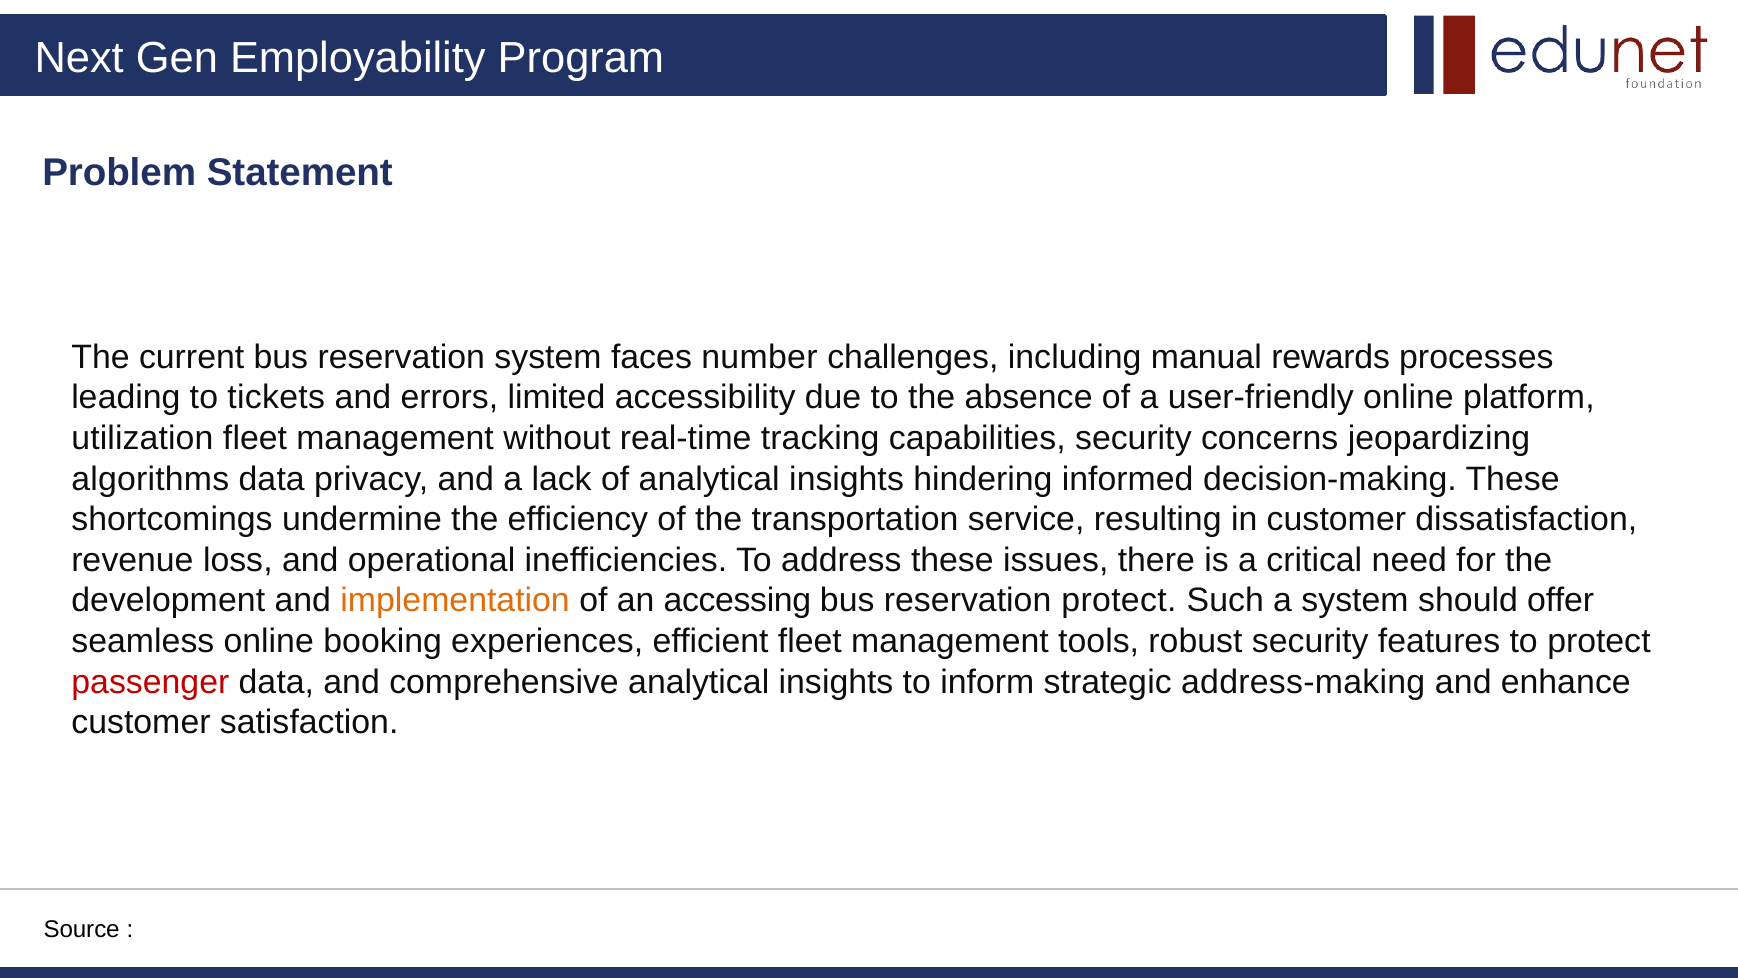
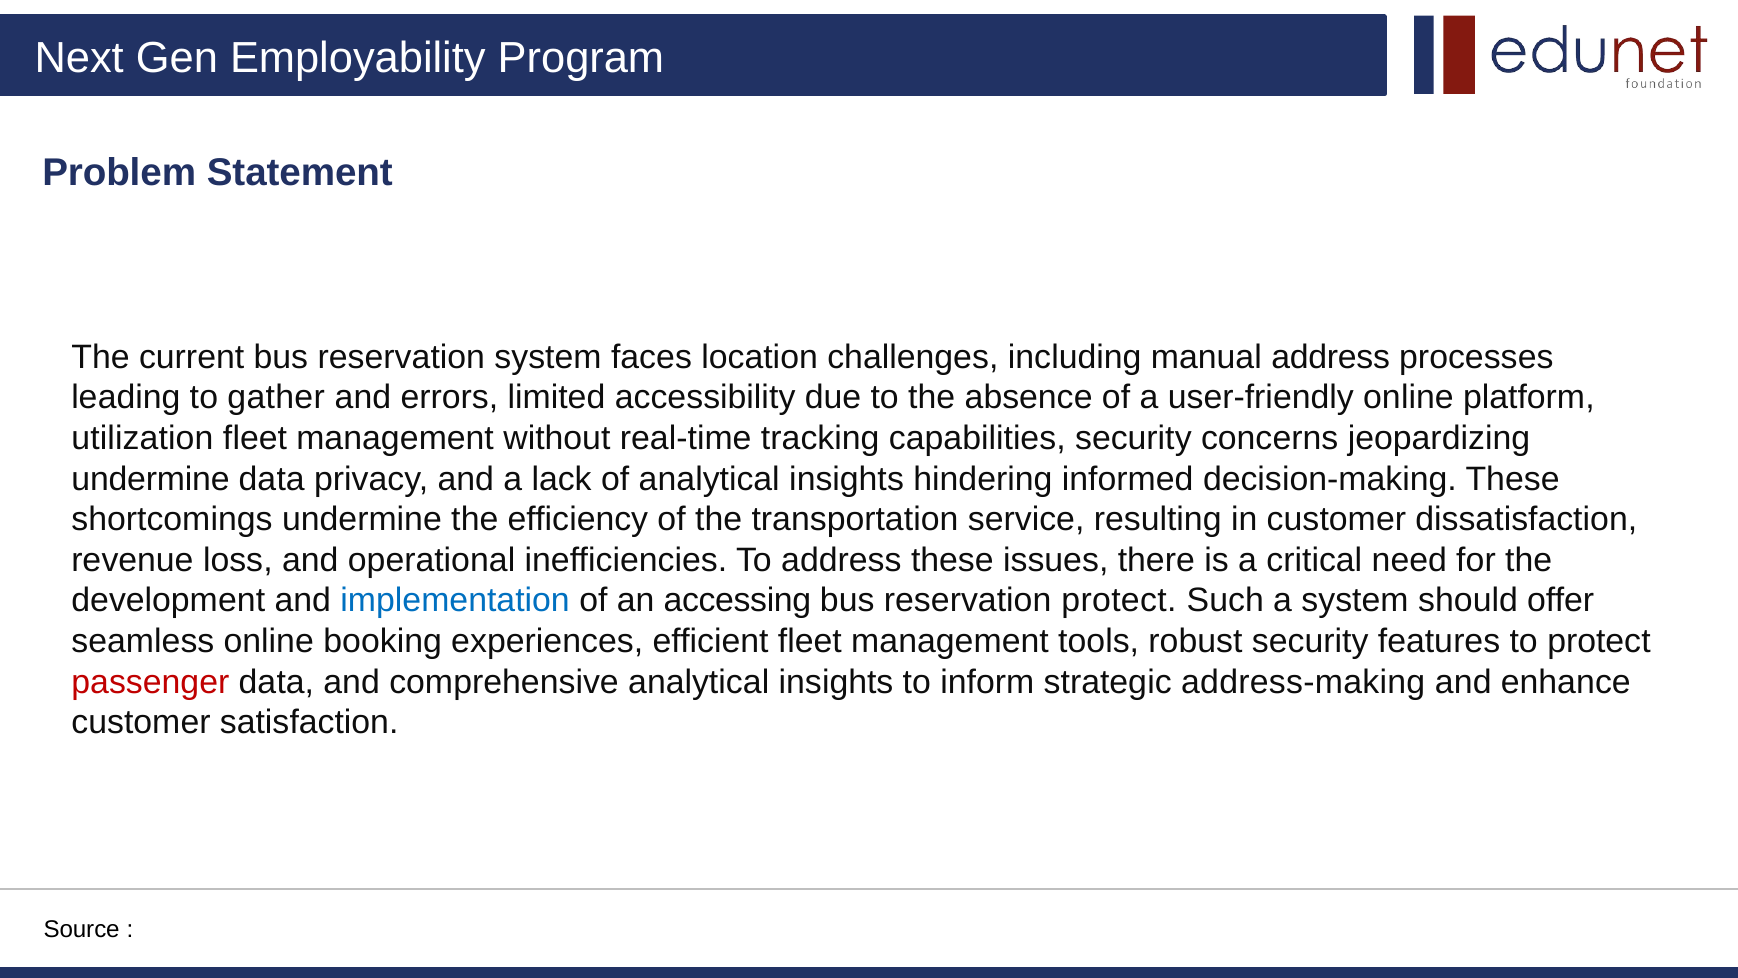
number: number -> location
manual rewards: rewards -> address
tickets: tickets -> gather
algorithms at (150, 479): algorithms -> undermine
implementation colour: orange -> blue
